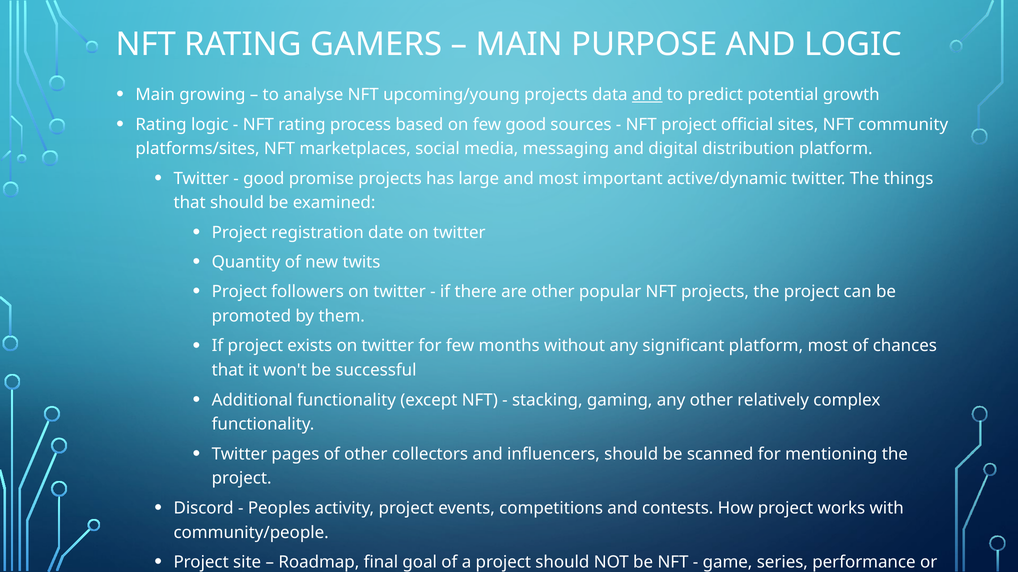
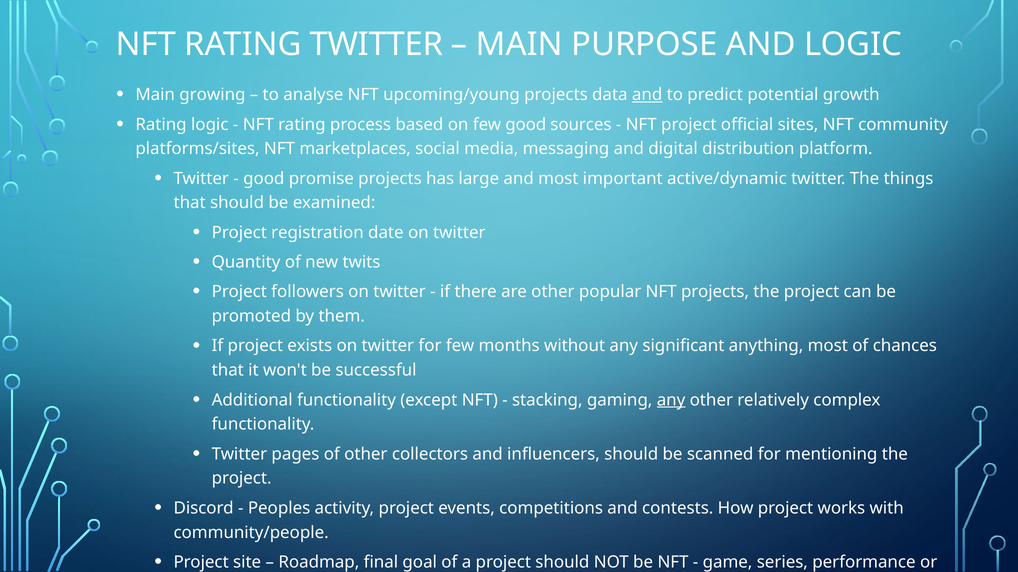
RATING GAMERS: GAMERS -> TWITTER
significant platform: platform -> anything
any at (671, 400) underline: none -> present
